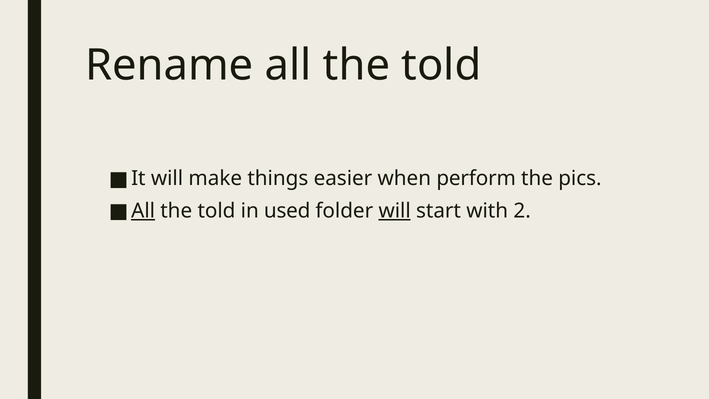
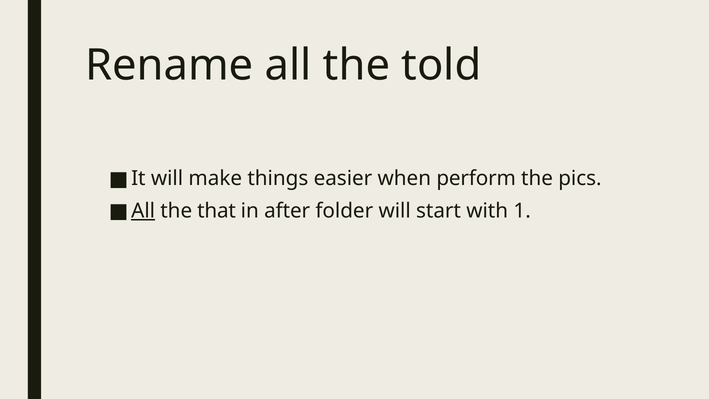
told at (216, 211): told -> that
used: used -> after
will at (395, 211) underline: present -> none
2: 2 -> 1
